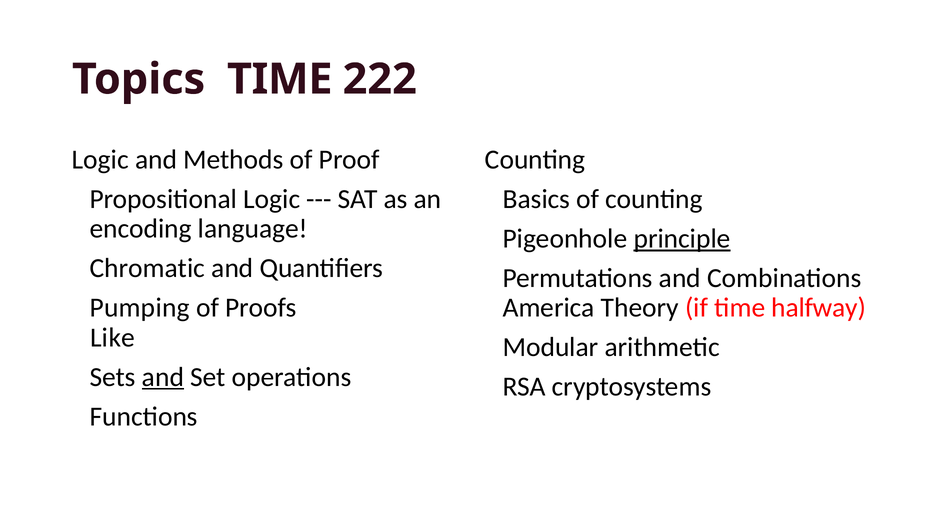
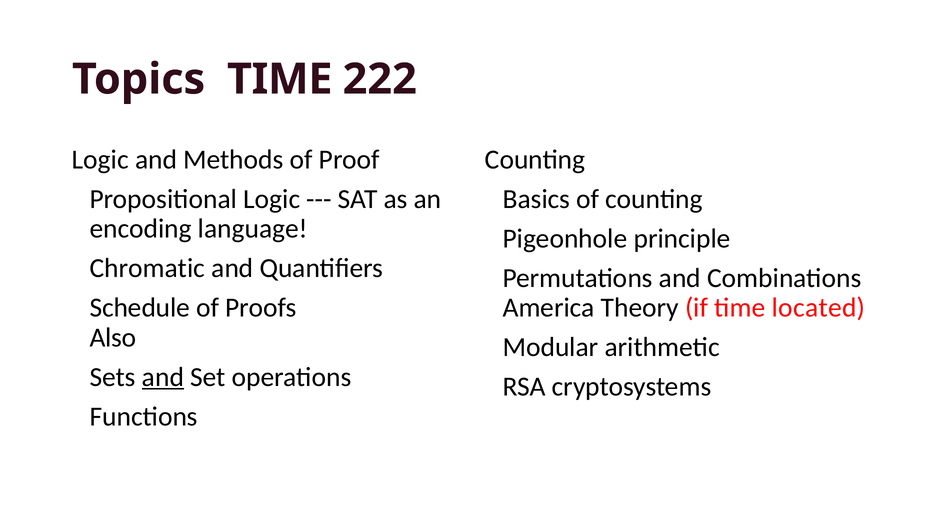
principle underline: present -> none
Pumping: Pumping -> Schedule
halfway: halfway -> located
Like: Like -> Also
